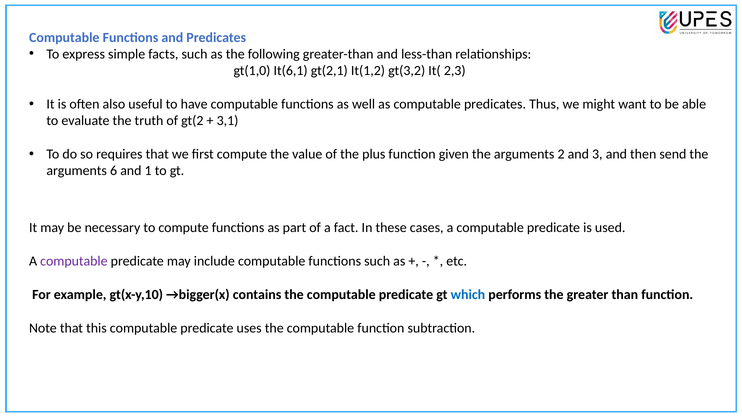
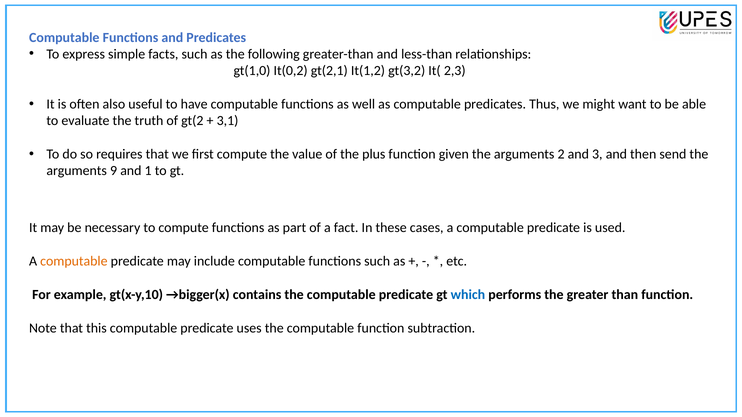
It(6,1: It(6,1 -> It(0,2
6: 6 -> 9
computable at (74, 261) colour: purple -> orange
